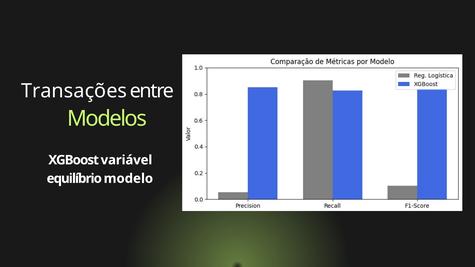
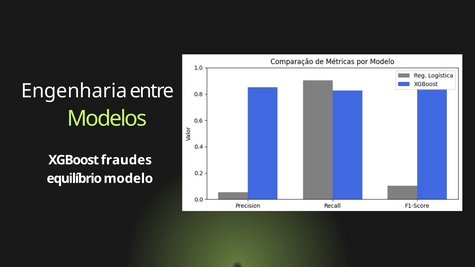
Transações: Transações -> Engenharia
variável: variável -> fraudes
